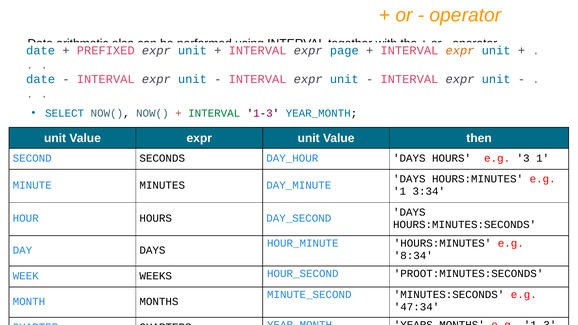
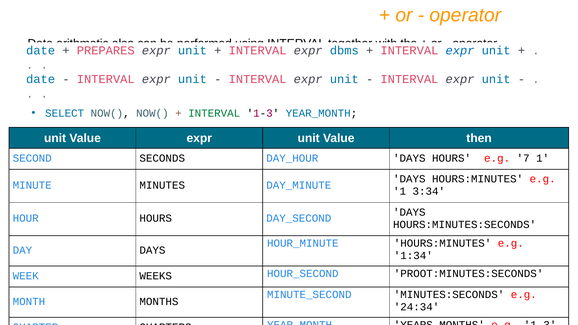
PREFIXED: PREFIXED -> PREPARES
page: page -> dbms
expr at (460, 50) colour: orange -> blue
3: 3 -> 7
8:34: 8:34 -> 1:34
47:34: 47:34 -> 24:34
